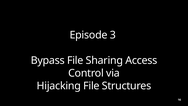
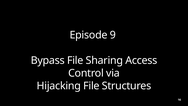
3: 3 -> 9
